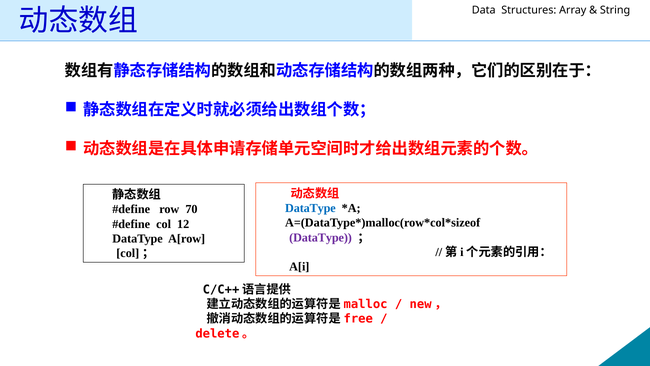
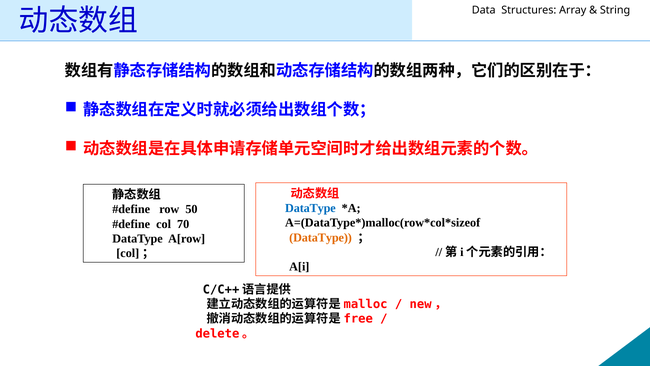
70: 70 -> 50
12: 12 -> 70
DataType at (321, 237) colour: purple -> orange
